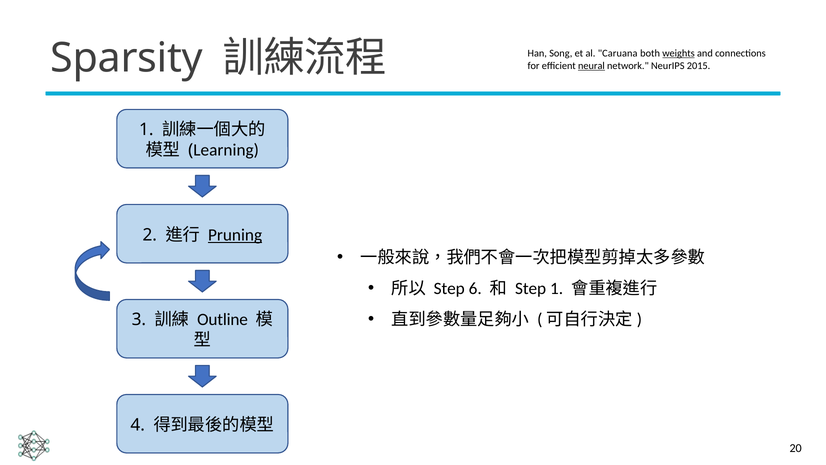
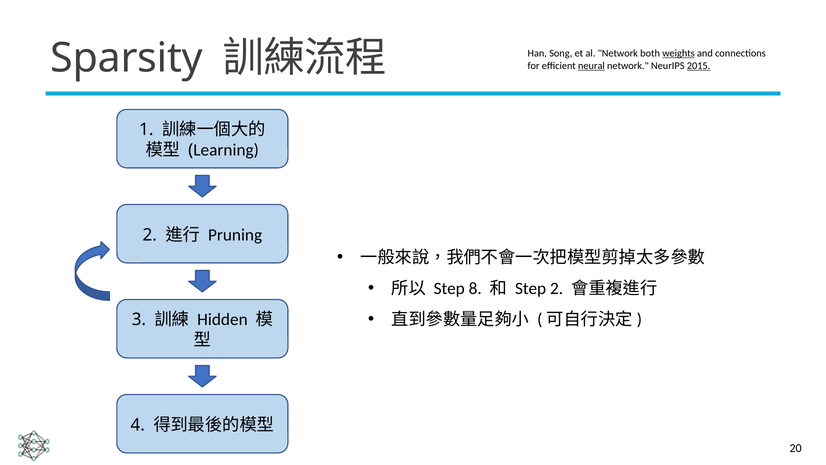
al Caruana: Caruana -> Network
2015 underline: none -> present
Pruning underline: present -> none
6: 6 -> 8
Step 1: 1 -> 2
Outline: Outline -> Hidden
